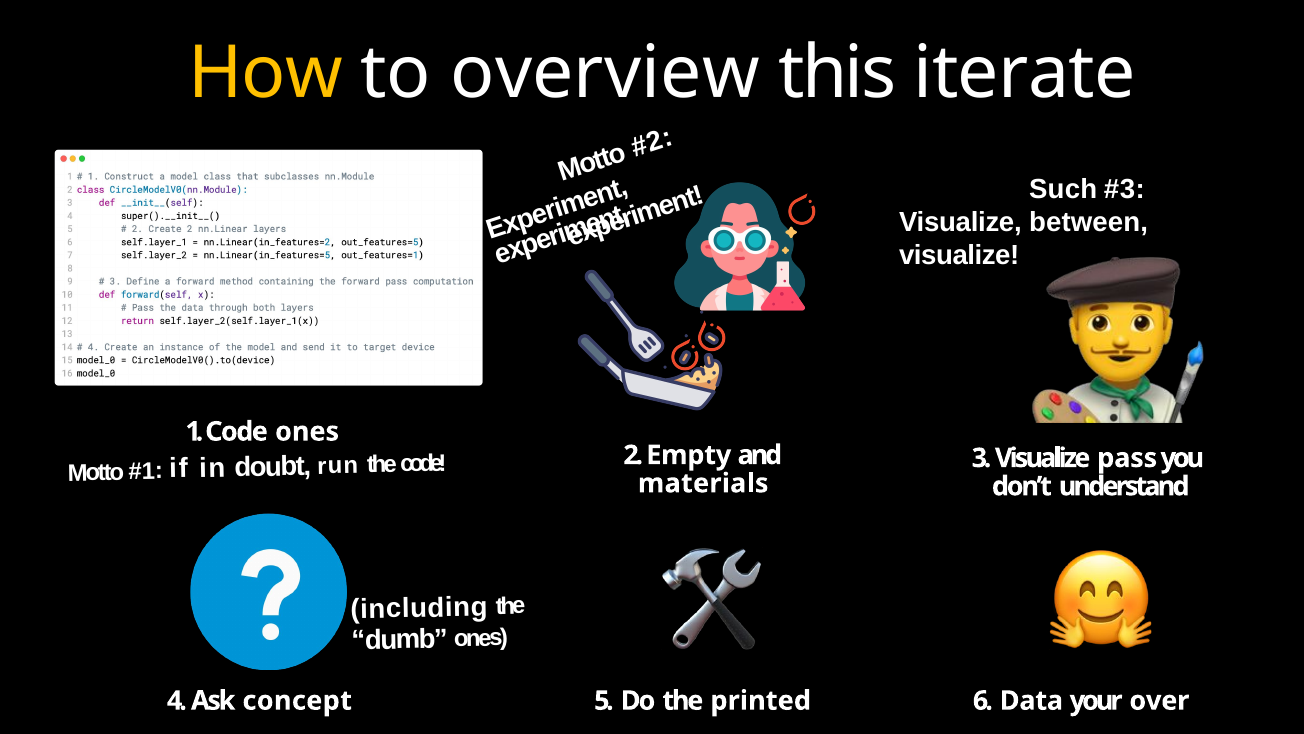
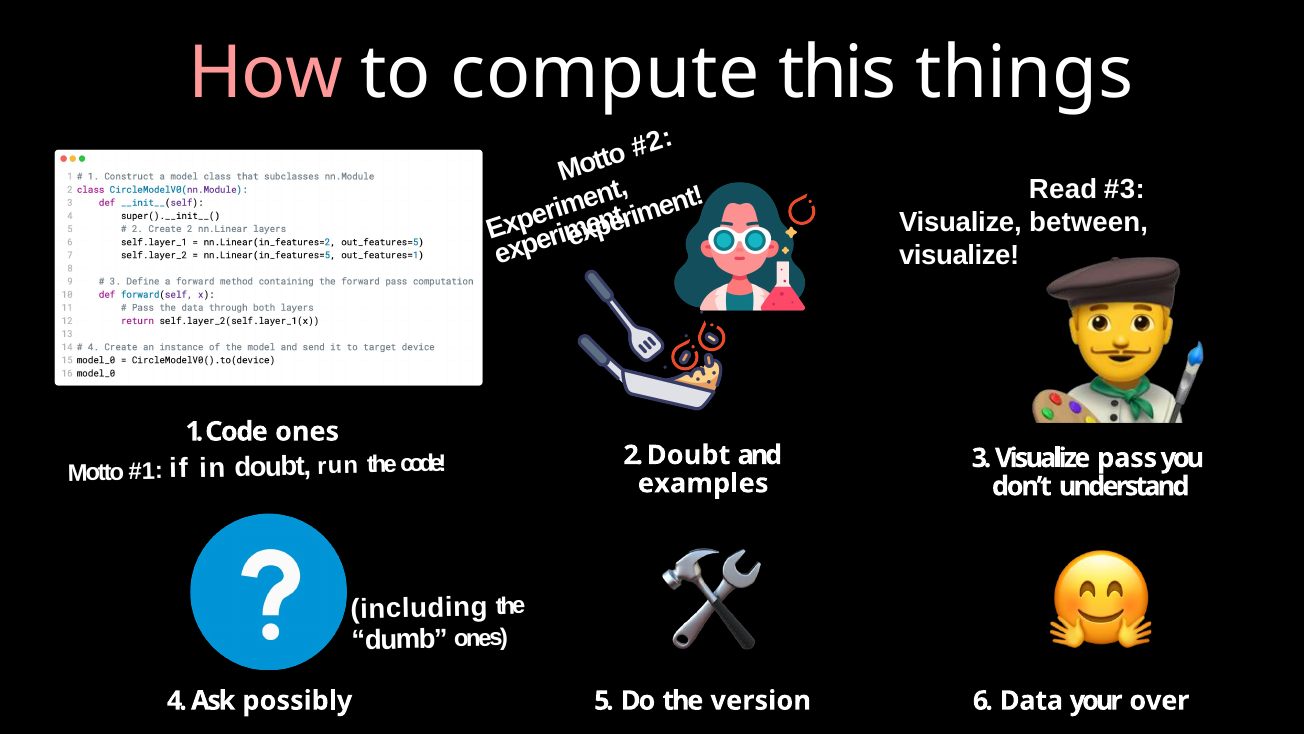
How colour: yellow -> pink
overview: overview -> compute
iterate: iterate -> things
Such: Such -> Read
2 Empty: Empty -> Doubt
materials: materials -> examples
concept: concept -> possibly
printed: printed -> version
